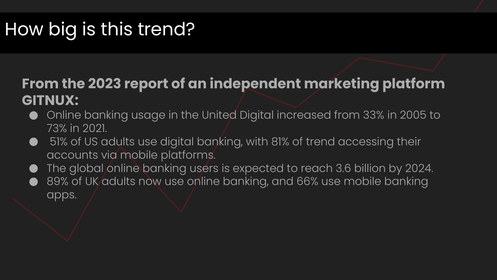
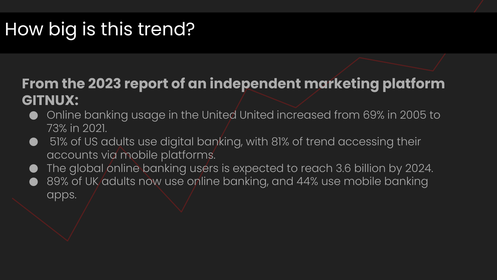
United Digital: Digital -> United
33%: 33% -> 69%
66%: 66% -> 44%
